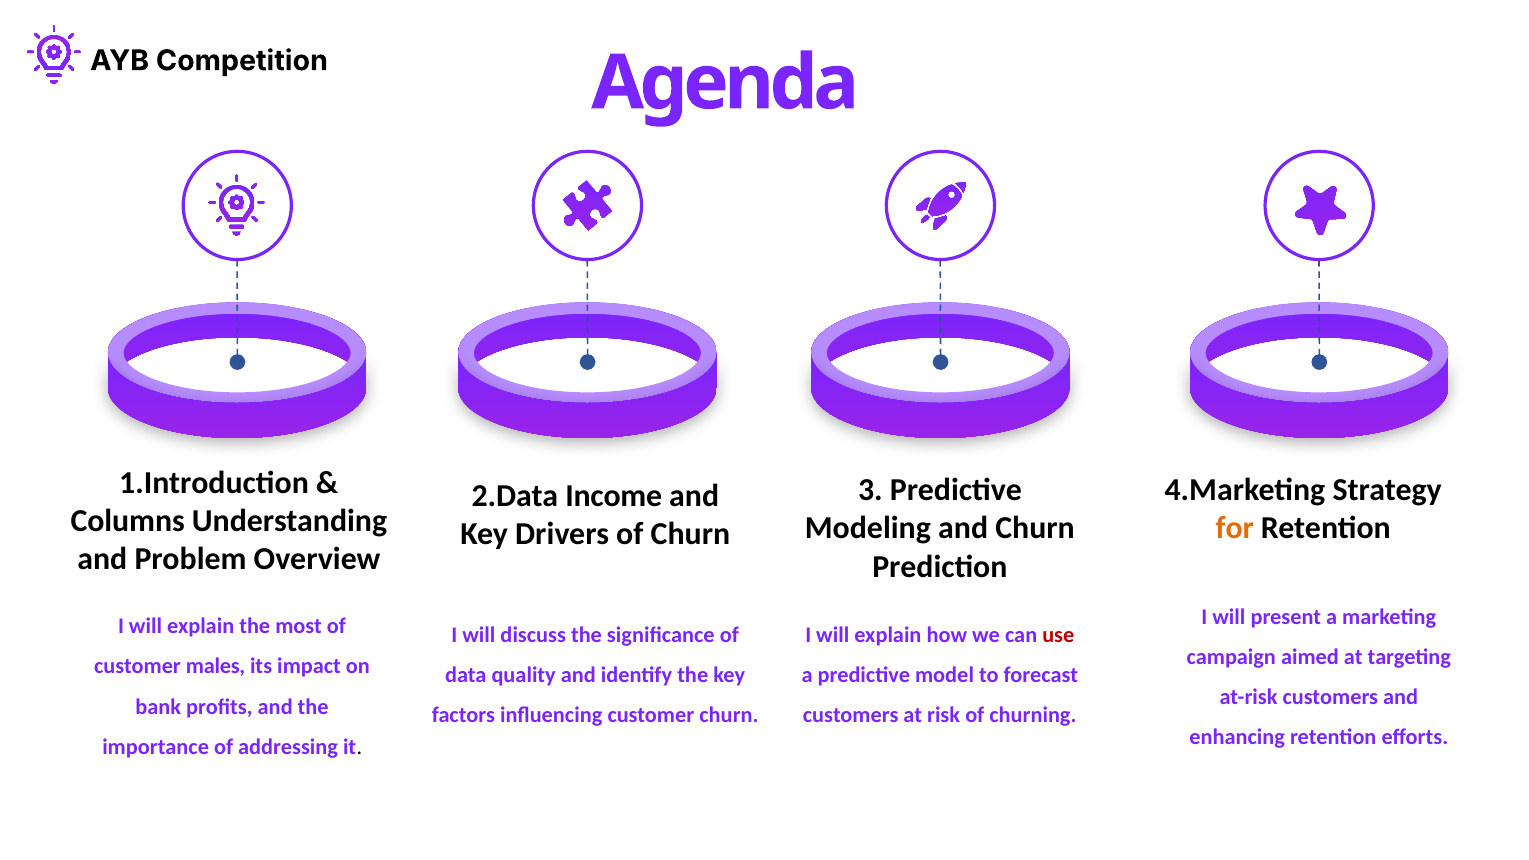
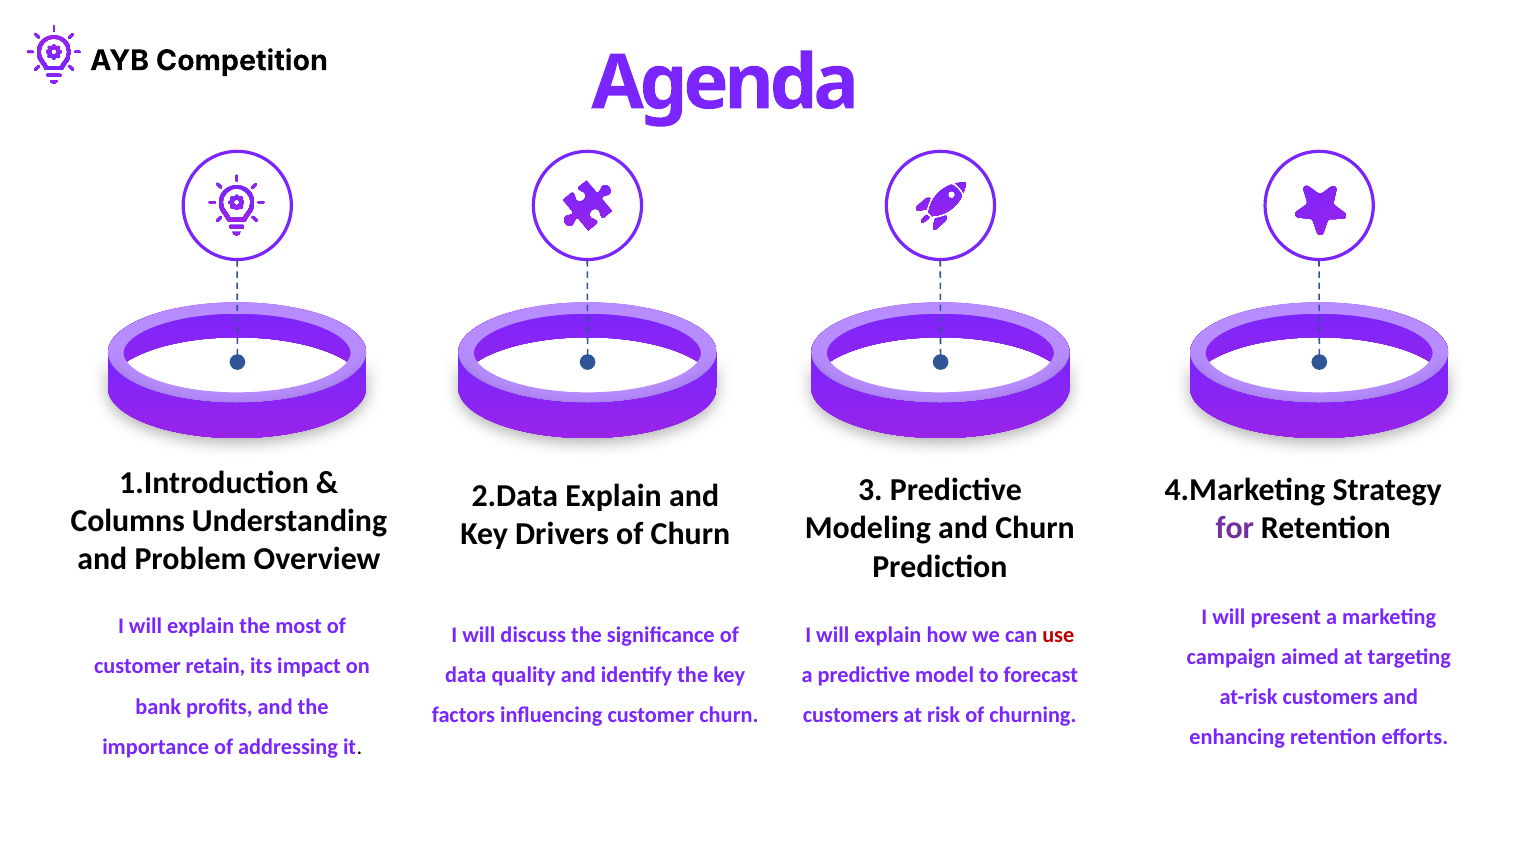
2.Data Income: Income -> Explain
for colour: orange -> purple
males: males -> retain
